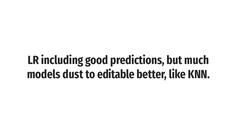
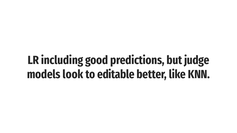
much: much -> judge
dust: dust -> look
